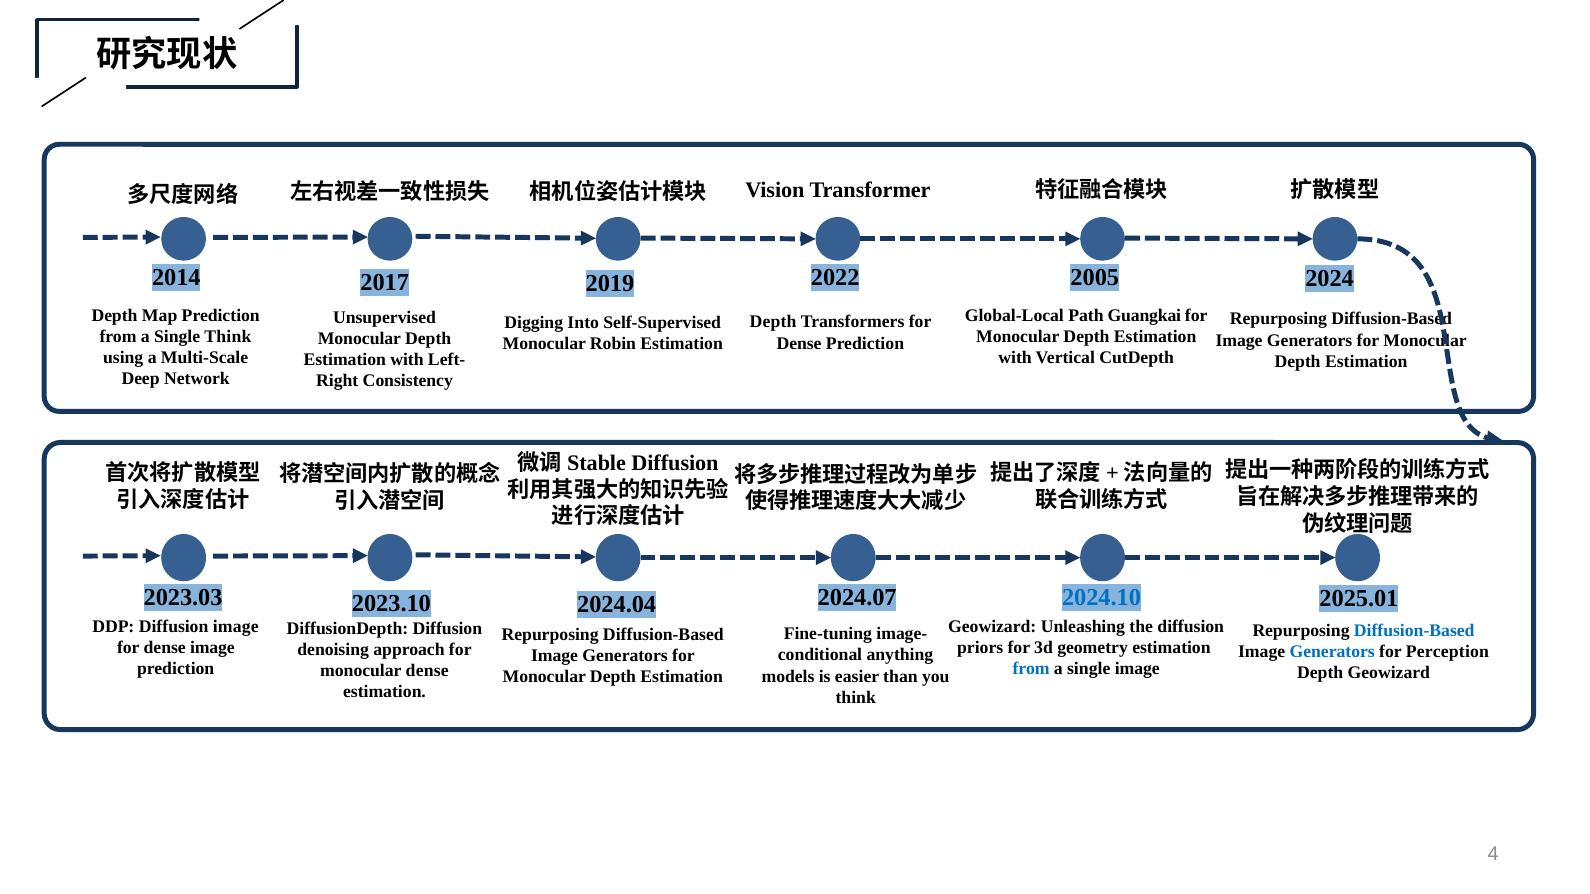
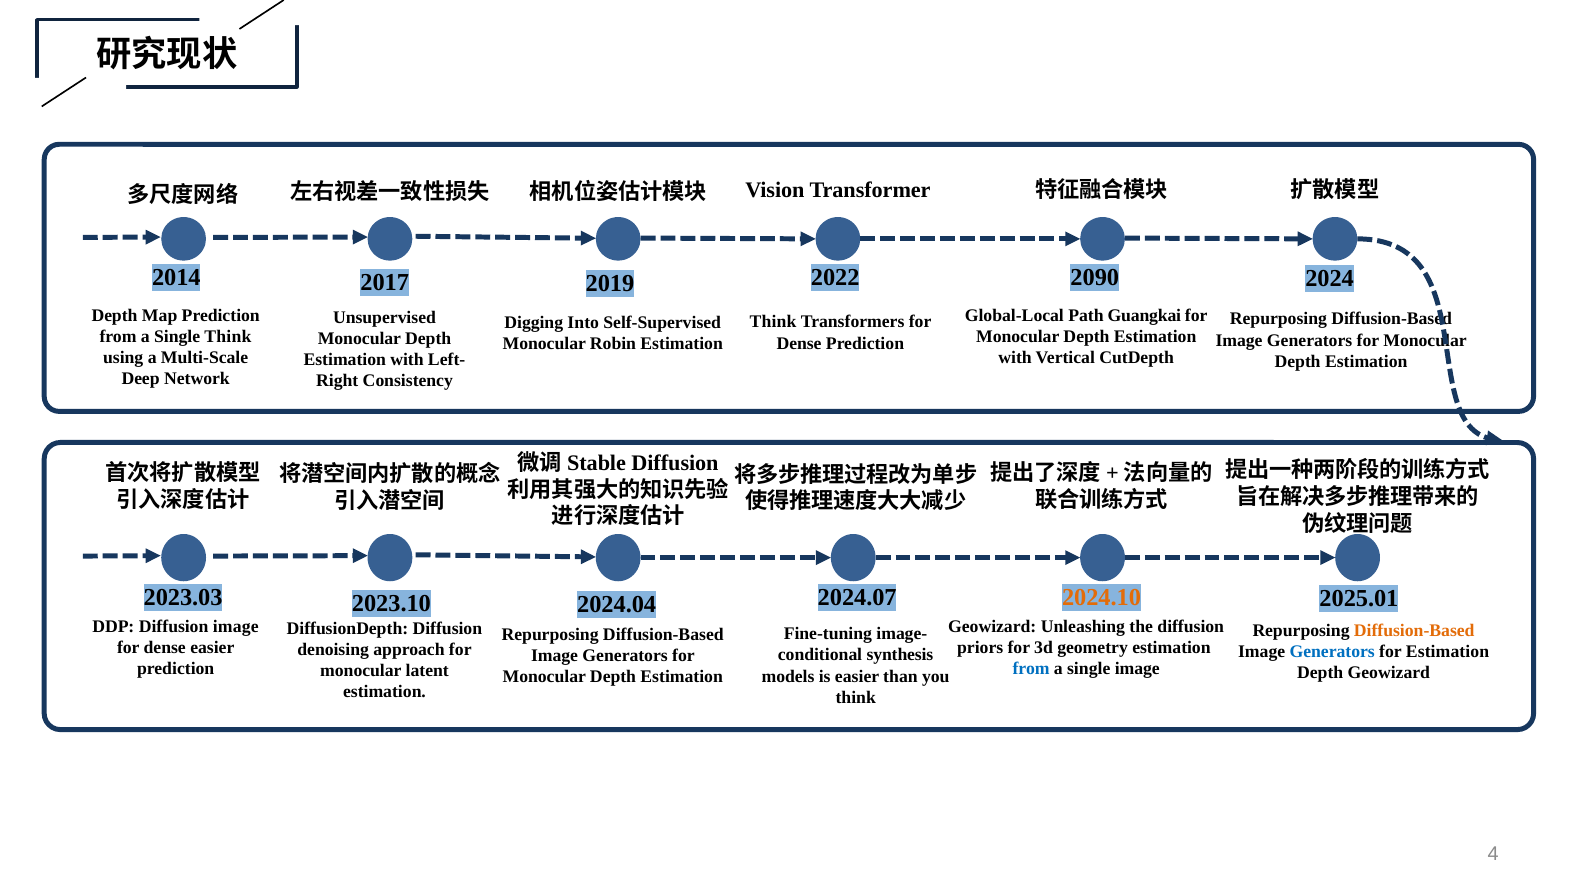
2005: 2005 -> 2090
Depth at (773, 322): Depth -> Think
2024.10 colour: blue -> orange
Diffusion-Based at (1414, 631) colour: blue -> orange
dense image: image -> easier
for Perception: Perception -> Estimation
anything: anything -> synthesis
monocular dense: dense -> latent
